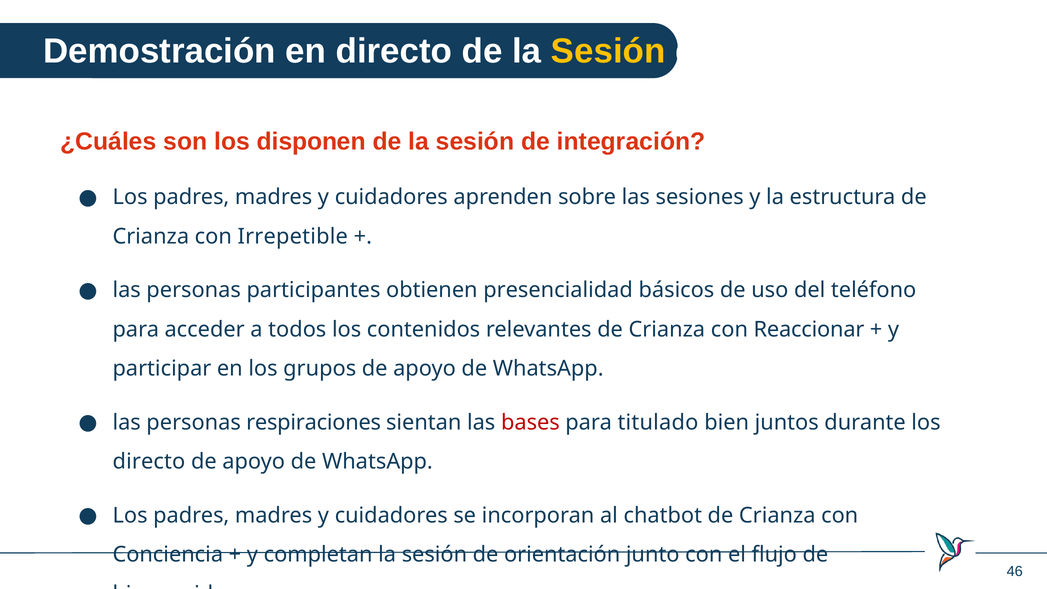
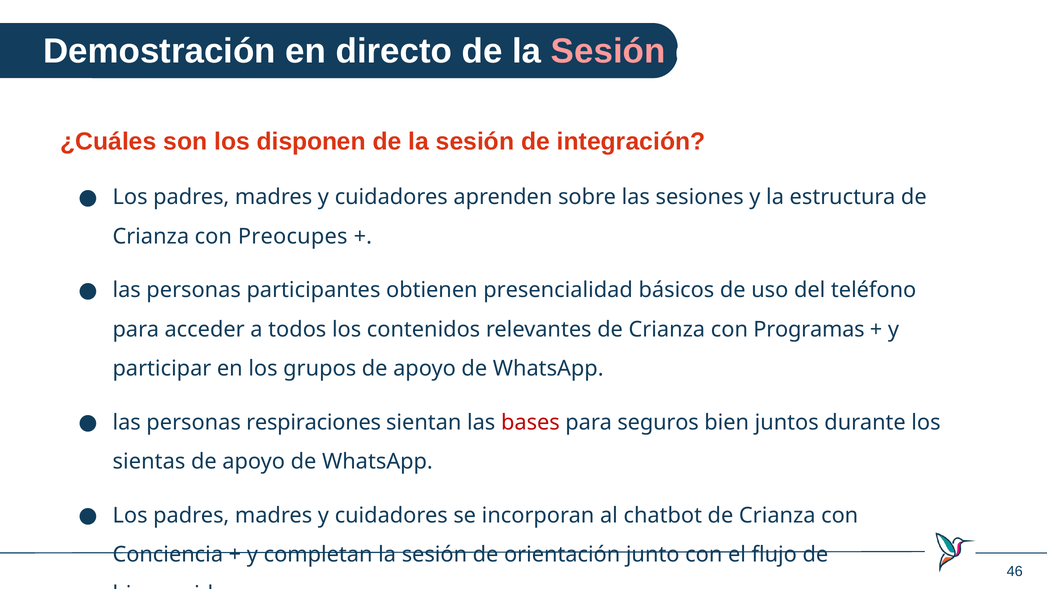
Sesión at (608, 51) colour: yellow -> pink
Irrepetible: Irrepetible -> Preocupes
Reaccionar: Reaccionar -> Programas
titulado: titulado -> seguros
directo at (149, 462): directo -> sientas
